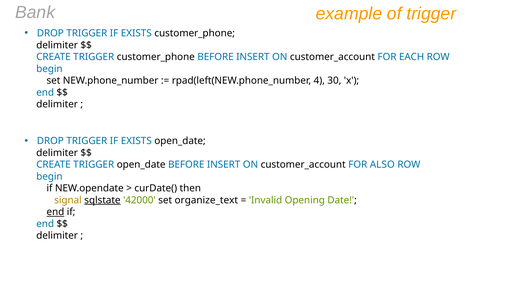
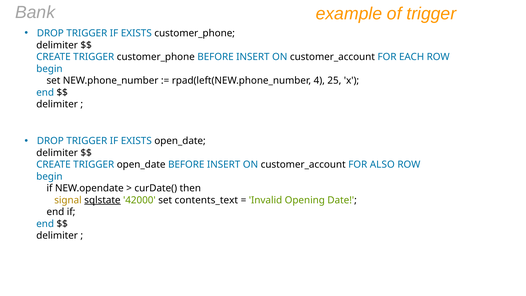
30: 30 -> 25
organize_text: organize_text -> contents_text
end at (55, 212) underline: present -> none
